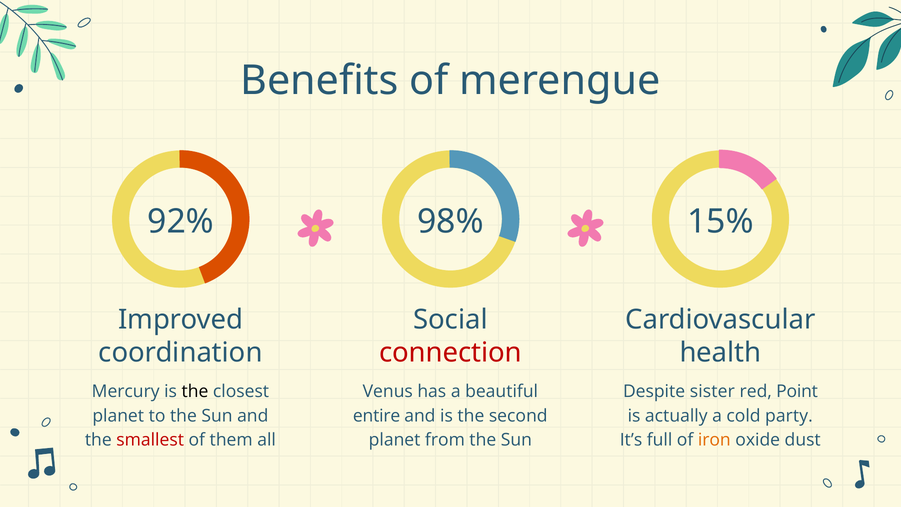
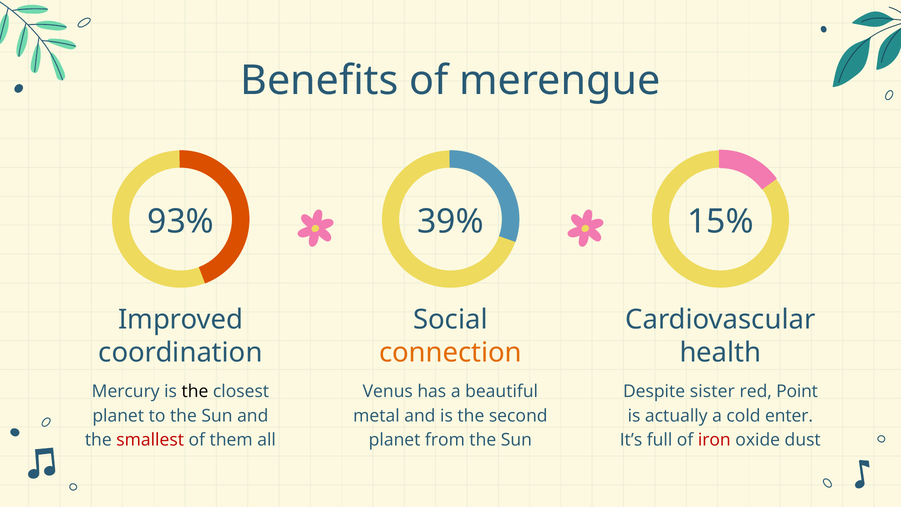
92%: 92% -> 93%
98%: 98% -> 39%
connection colour: red -> orange
entire: entire -> metal
party: party -> enter
iron colour: orange -> red
